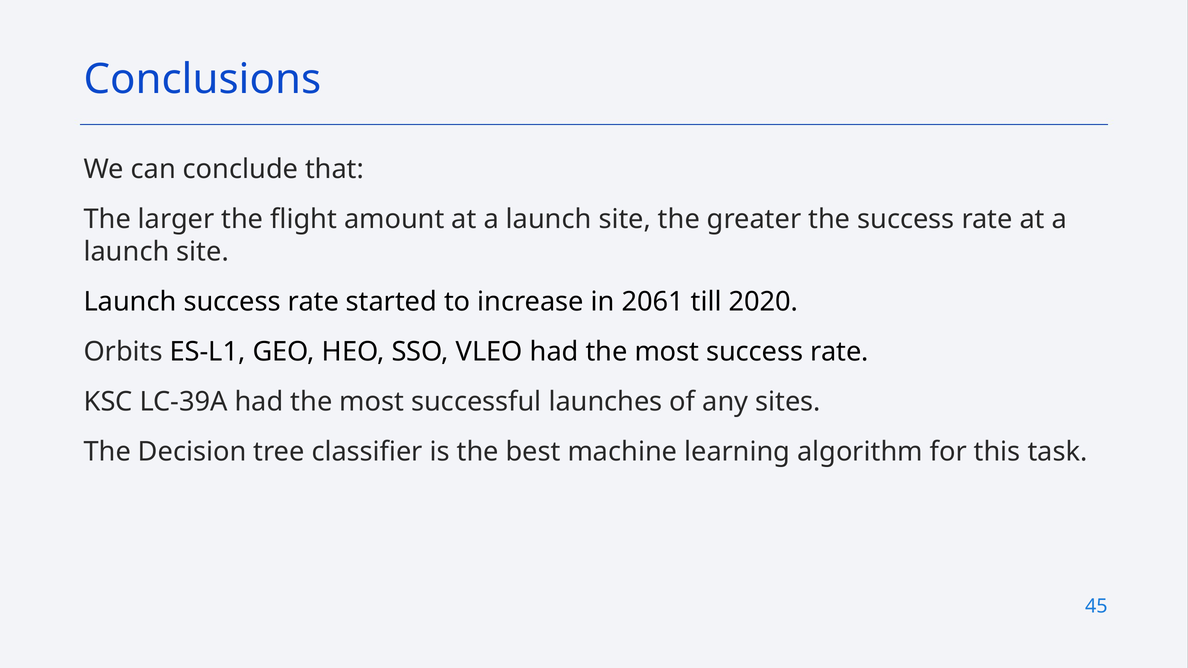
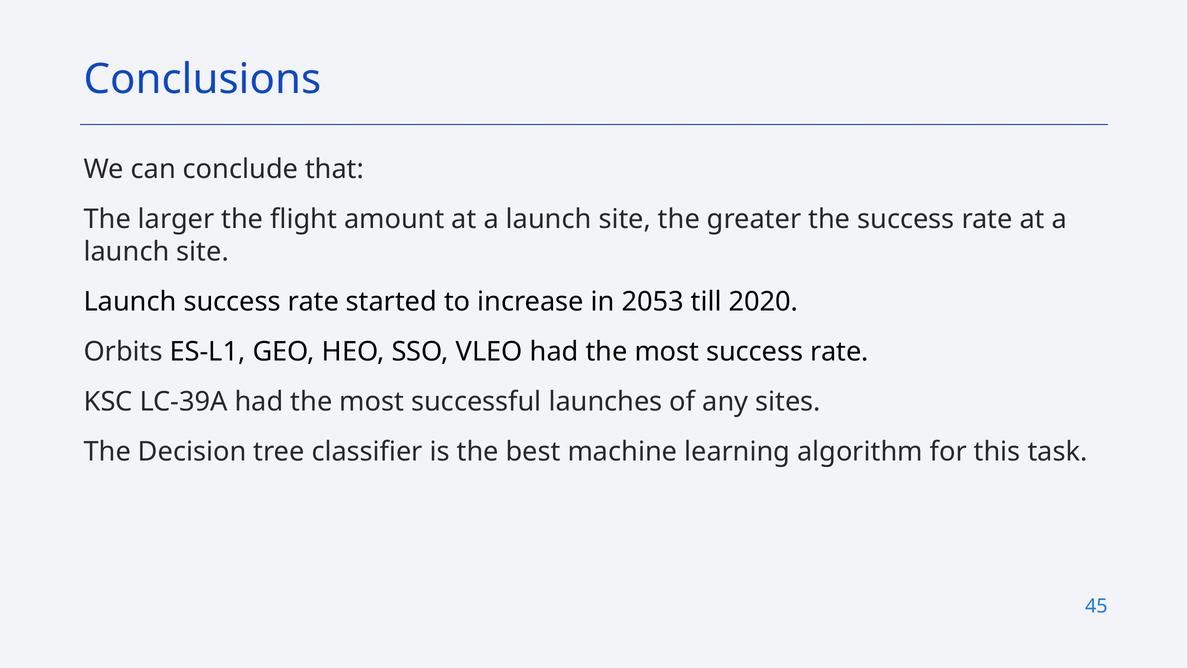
2061: 2061 -> 2053
